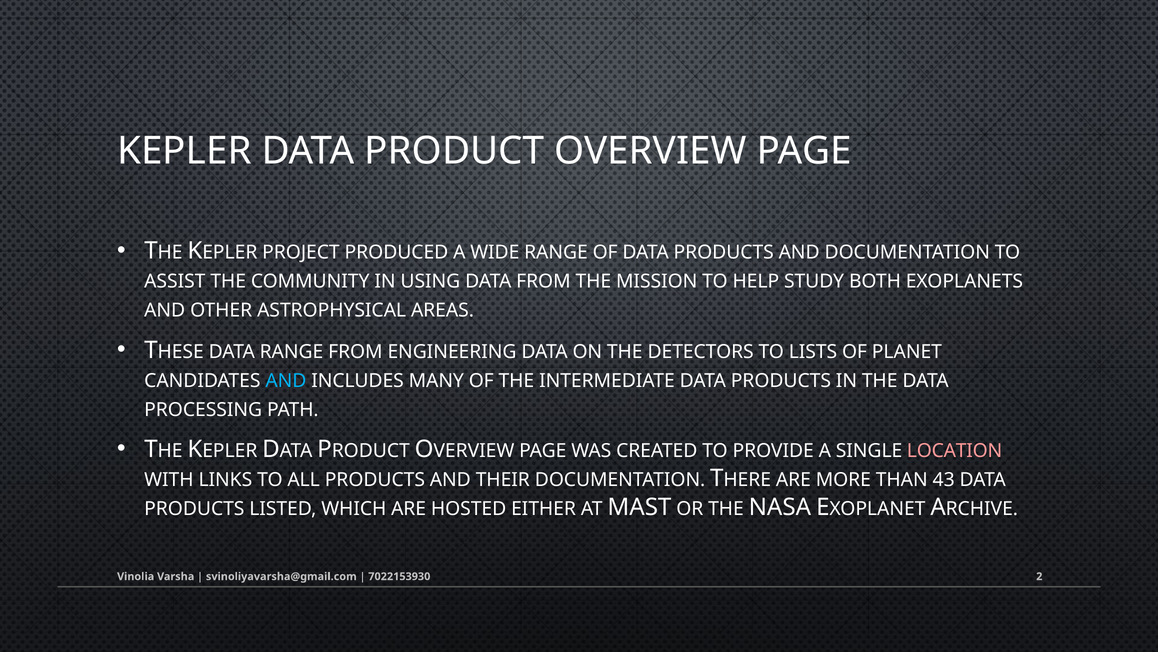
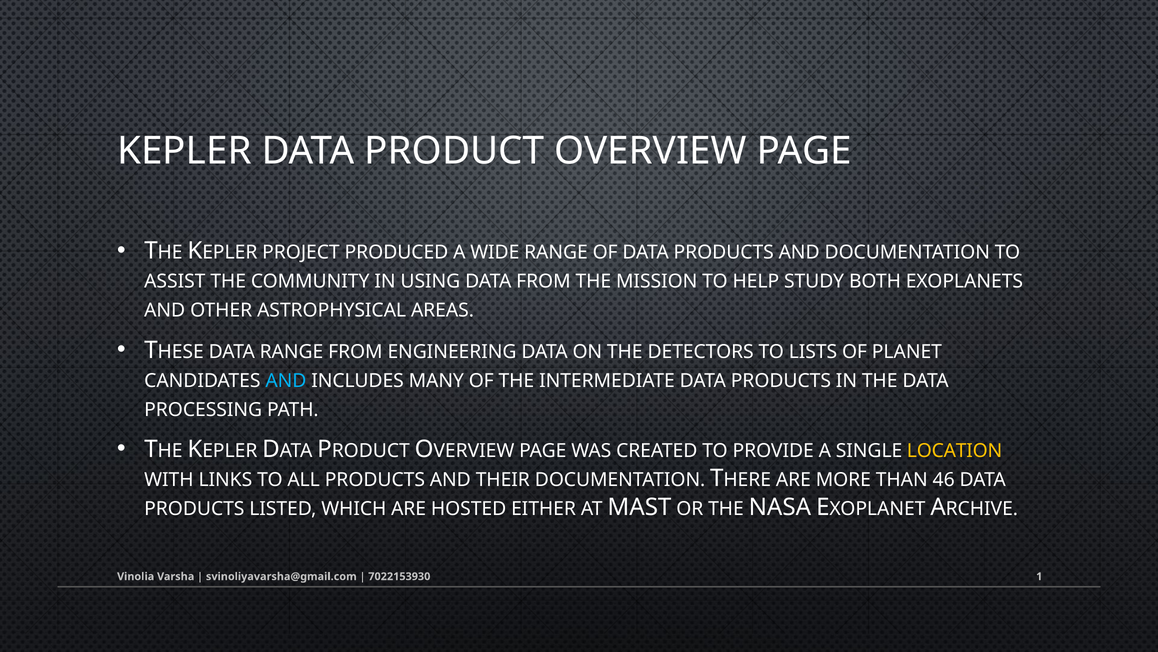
LOCATION colour: pink -> yellow
43: 43 -> 46
2: 2 -> 1
